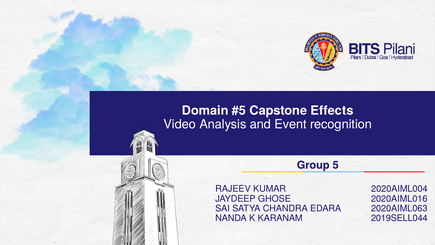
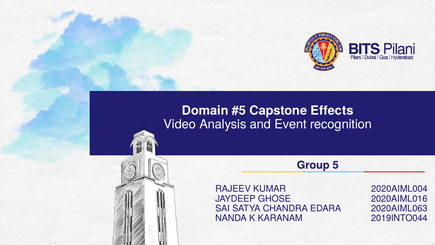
2019SELL044: 2019SELL044 -> 2019INTO044
